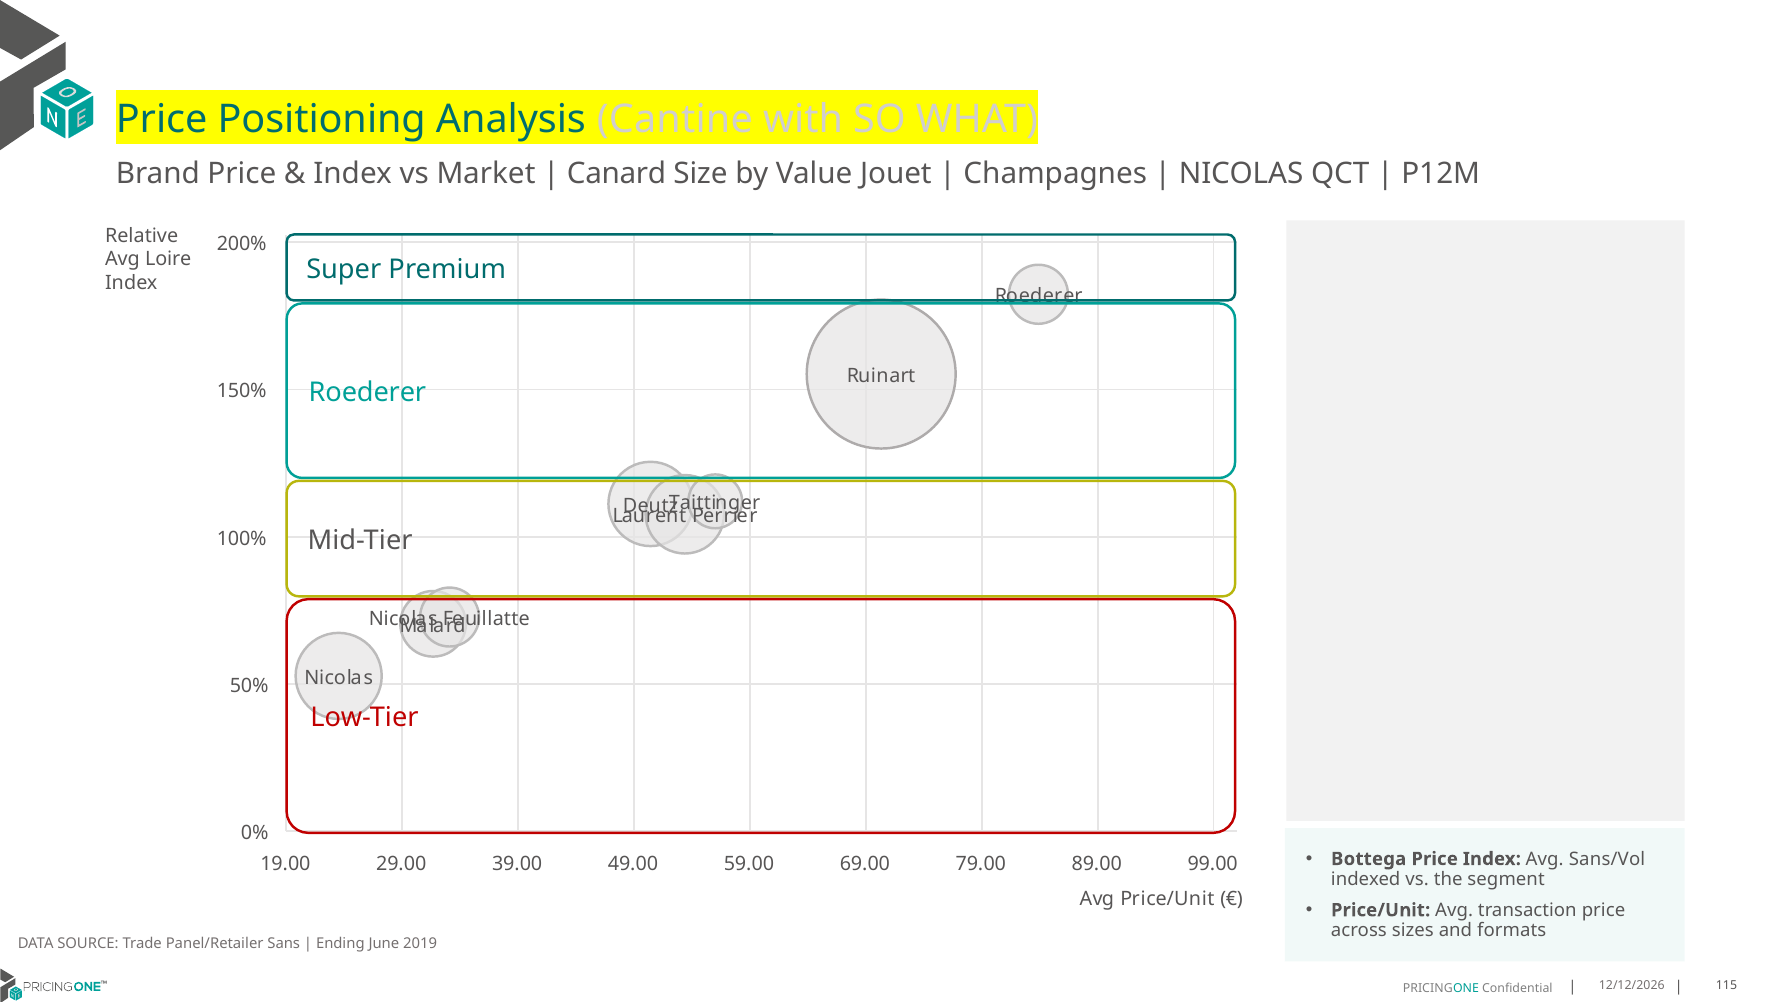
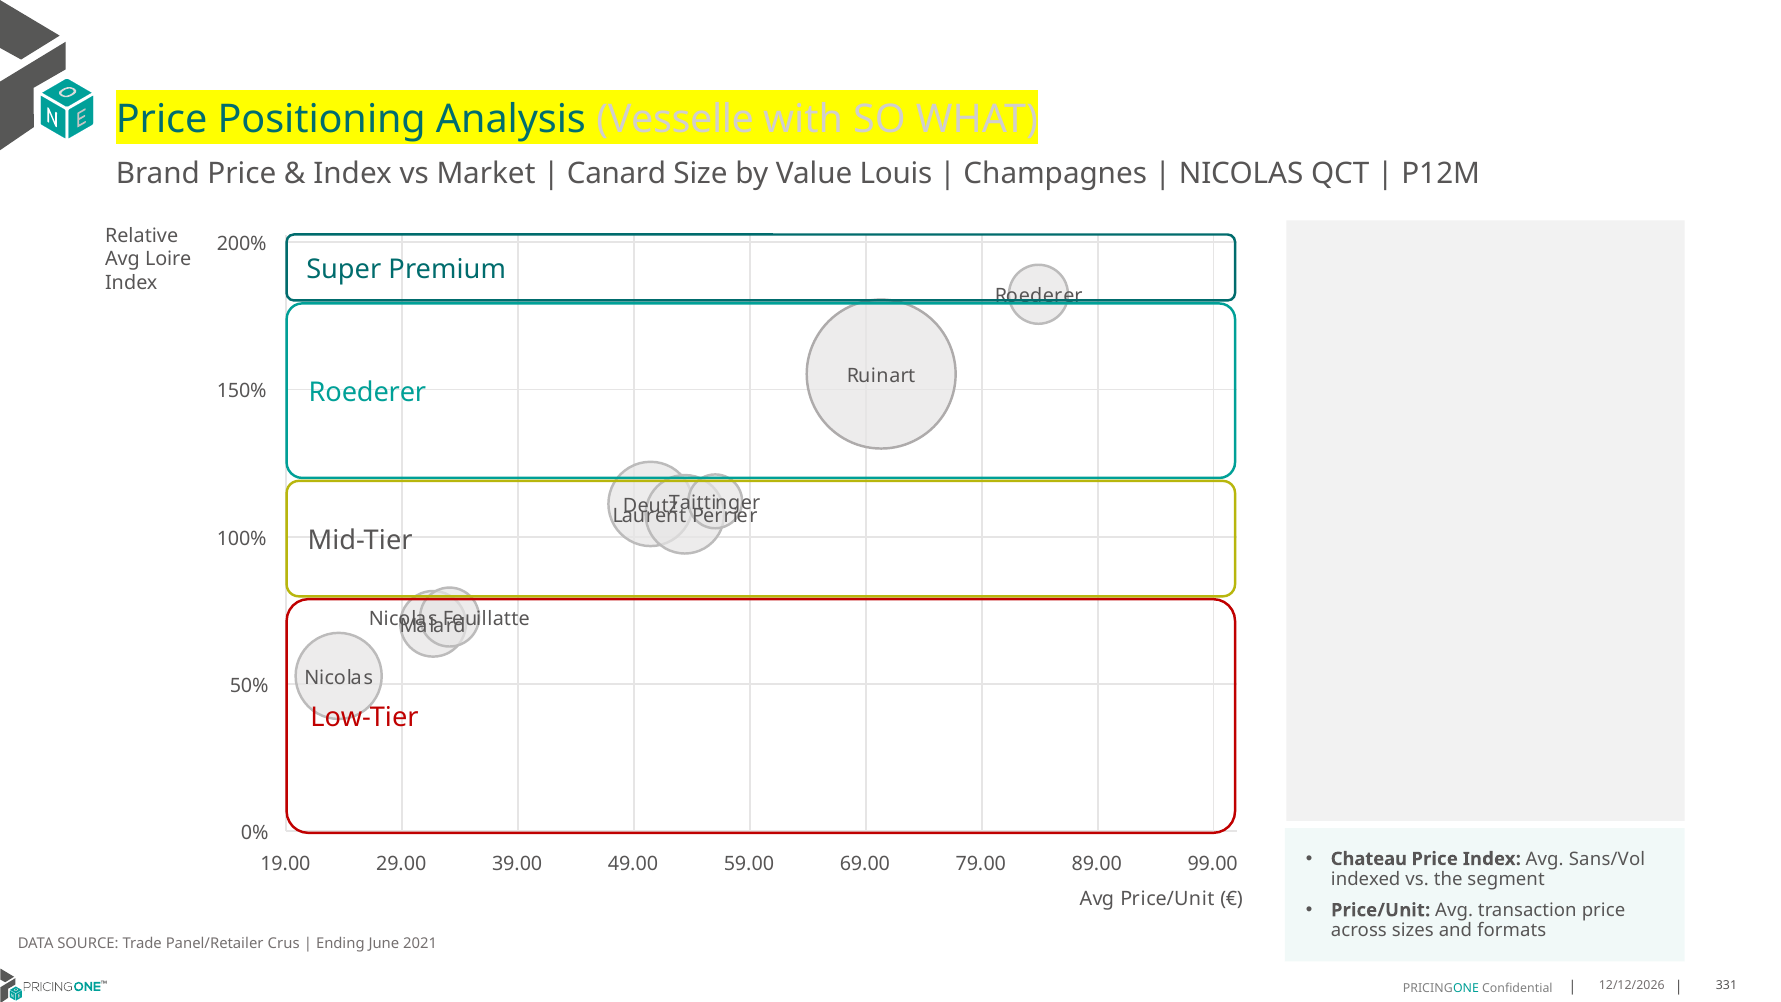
Cantine: Cantine -> Vesselle
Jouet: Jouet -> Louis
Bottega: Bottega -> Chateau
Sans: Sans -> Crus
2019: 2019 -> 2021
115: 115 -> 331
